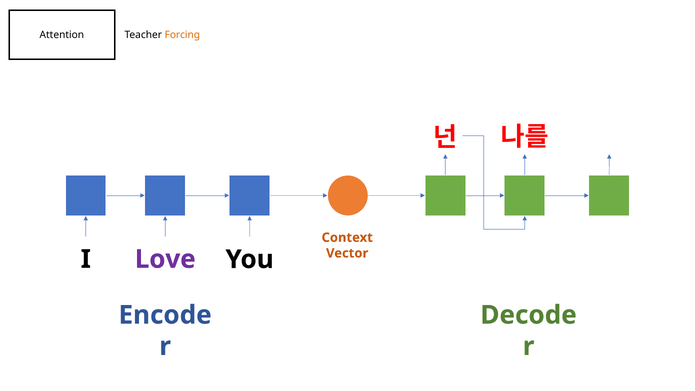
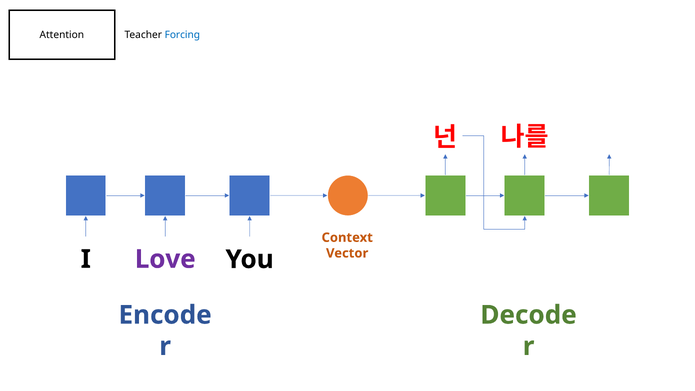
Forcing colour: orange -> blue
